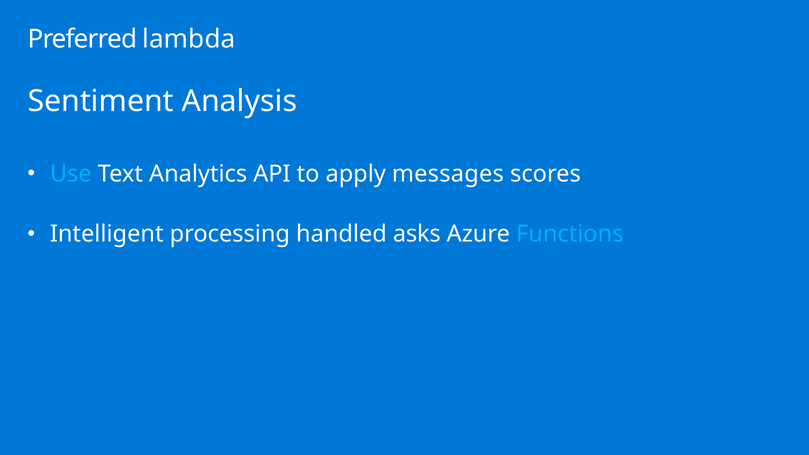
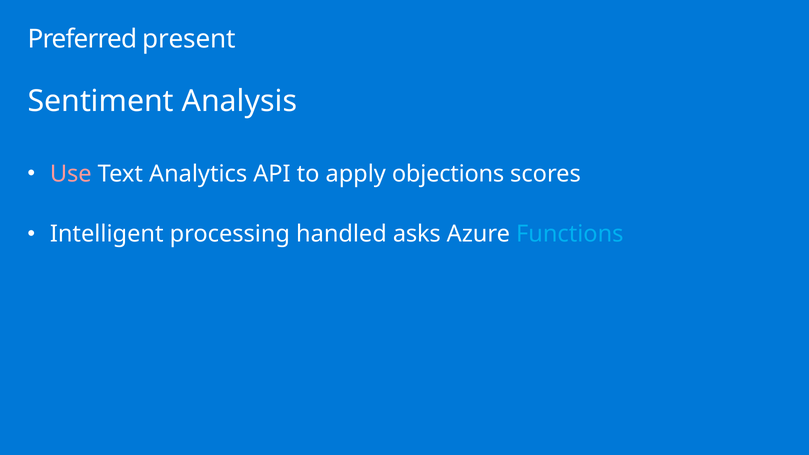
lambda: lambda -> present
Use colour: light blue -> pink
messages: messages -> objections
